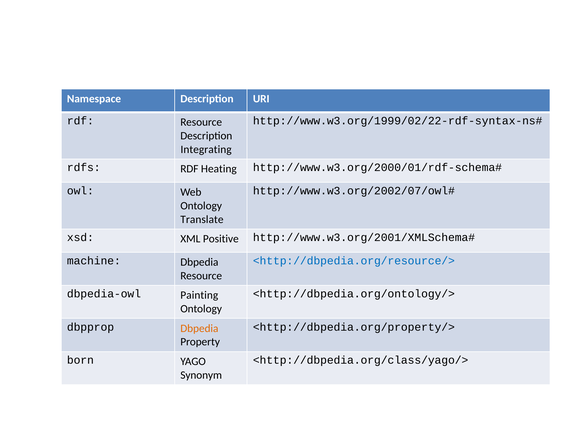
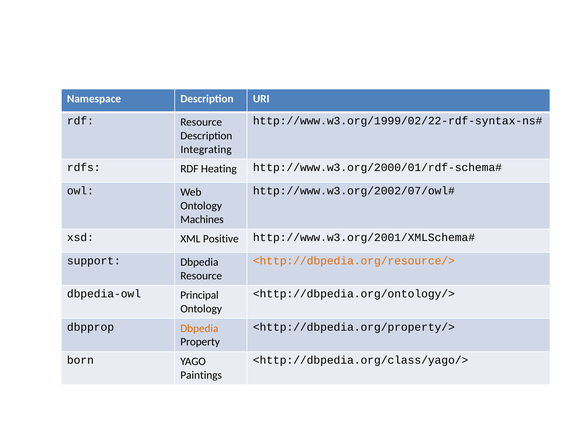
Translate: Translate -> Machines
machine: machine -> support
<http://dbpedia.org/resource/> colour: blue -> orange
Painting: Painting -> Principal
Synonym: Synonym -> Paintings
